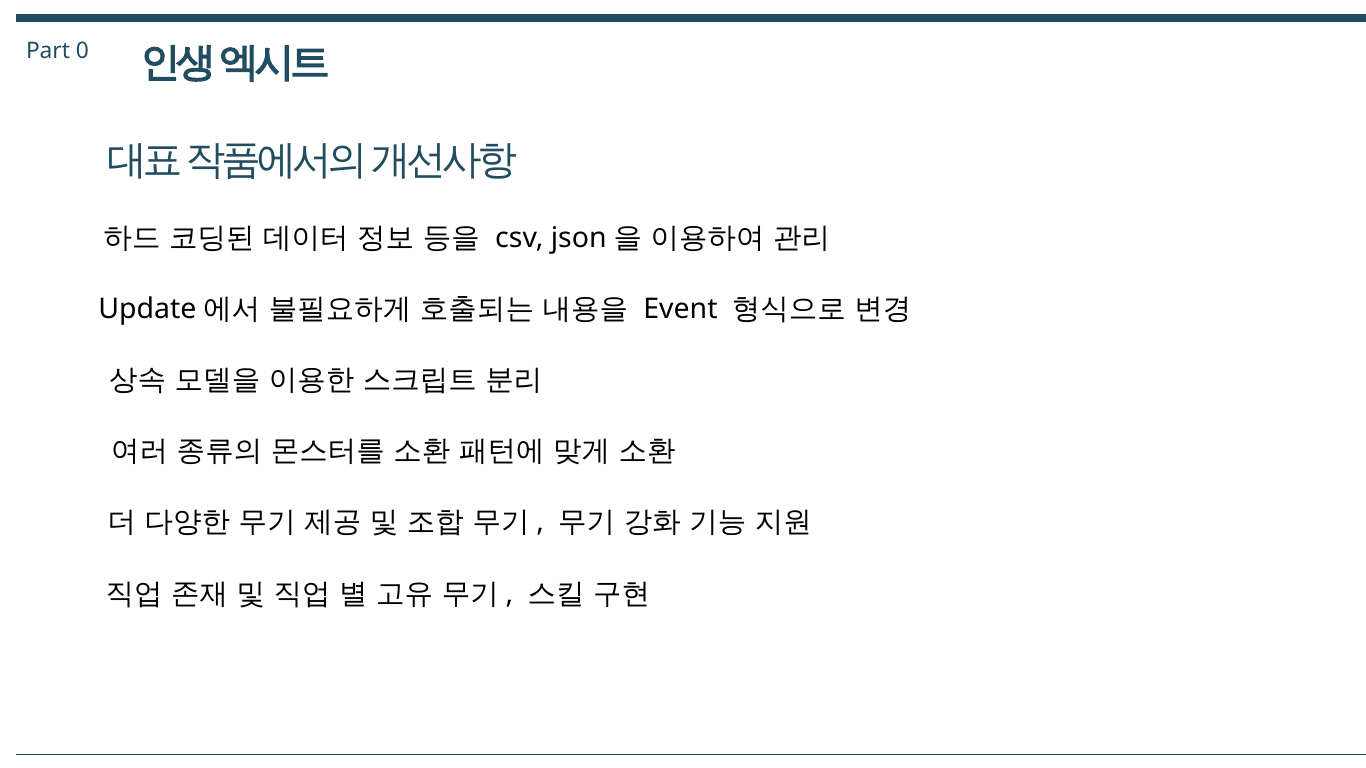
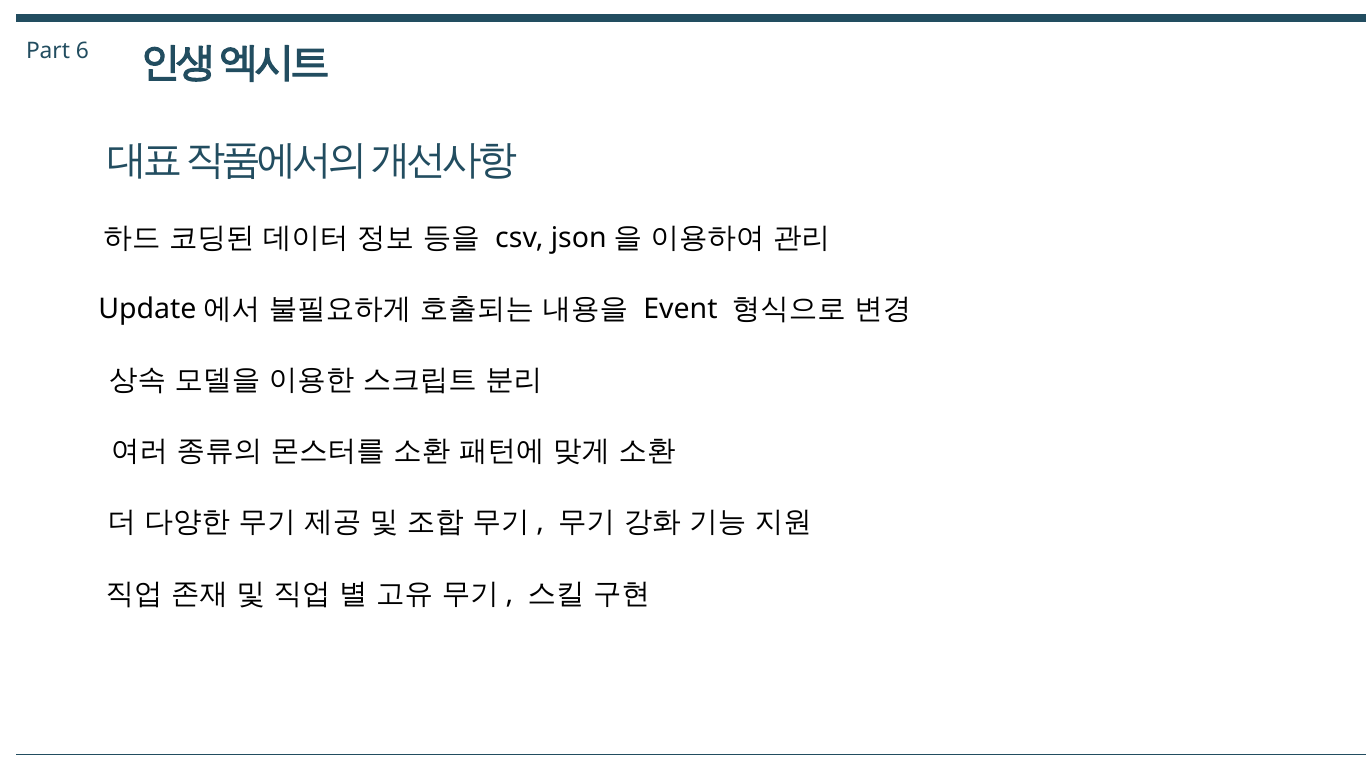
0: 0 -> 6
